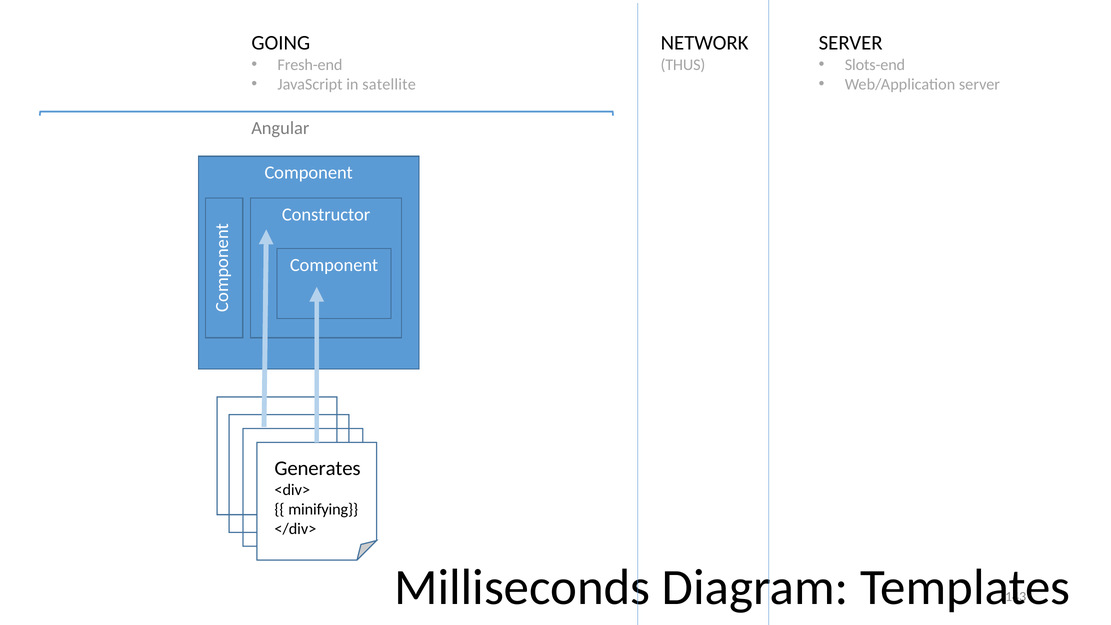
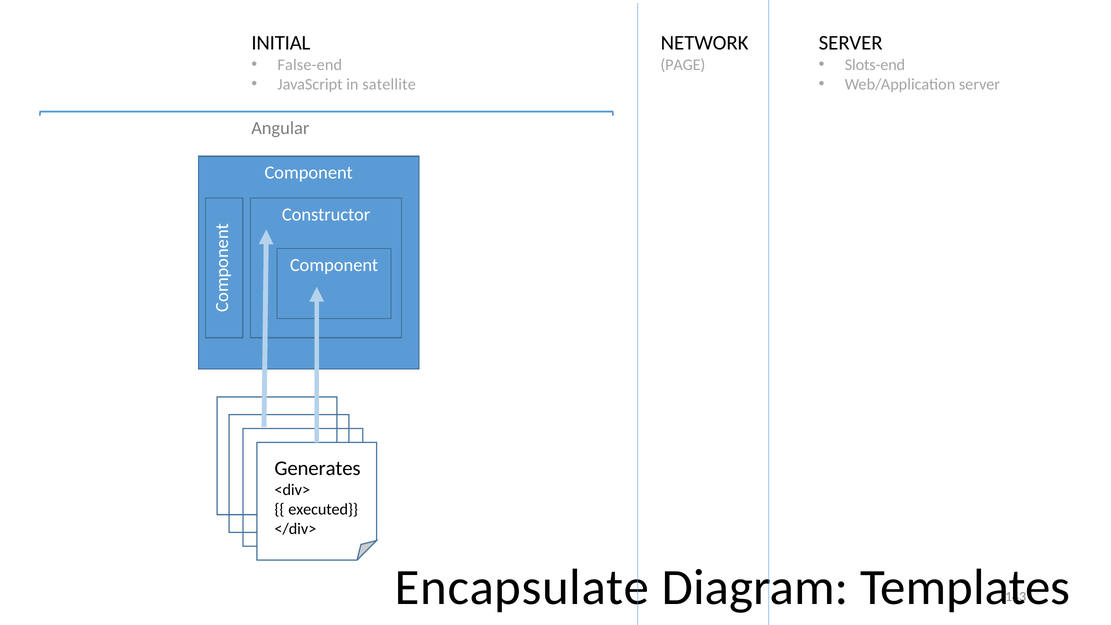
GOING: GOING -> INITIAL
Fresh-end: Fresh-end -> False-end
THUS: THUS -> PAGE
minifying: minifying -> executed
Milliseconds: Milliseconds -> Encapsulate
